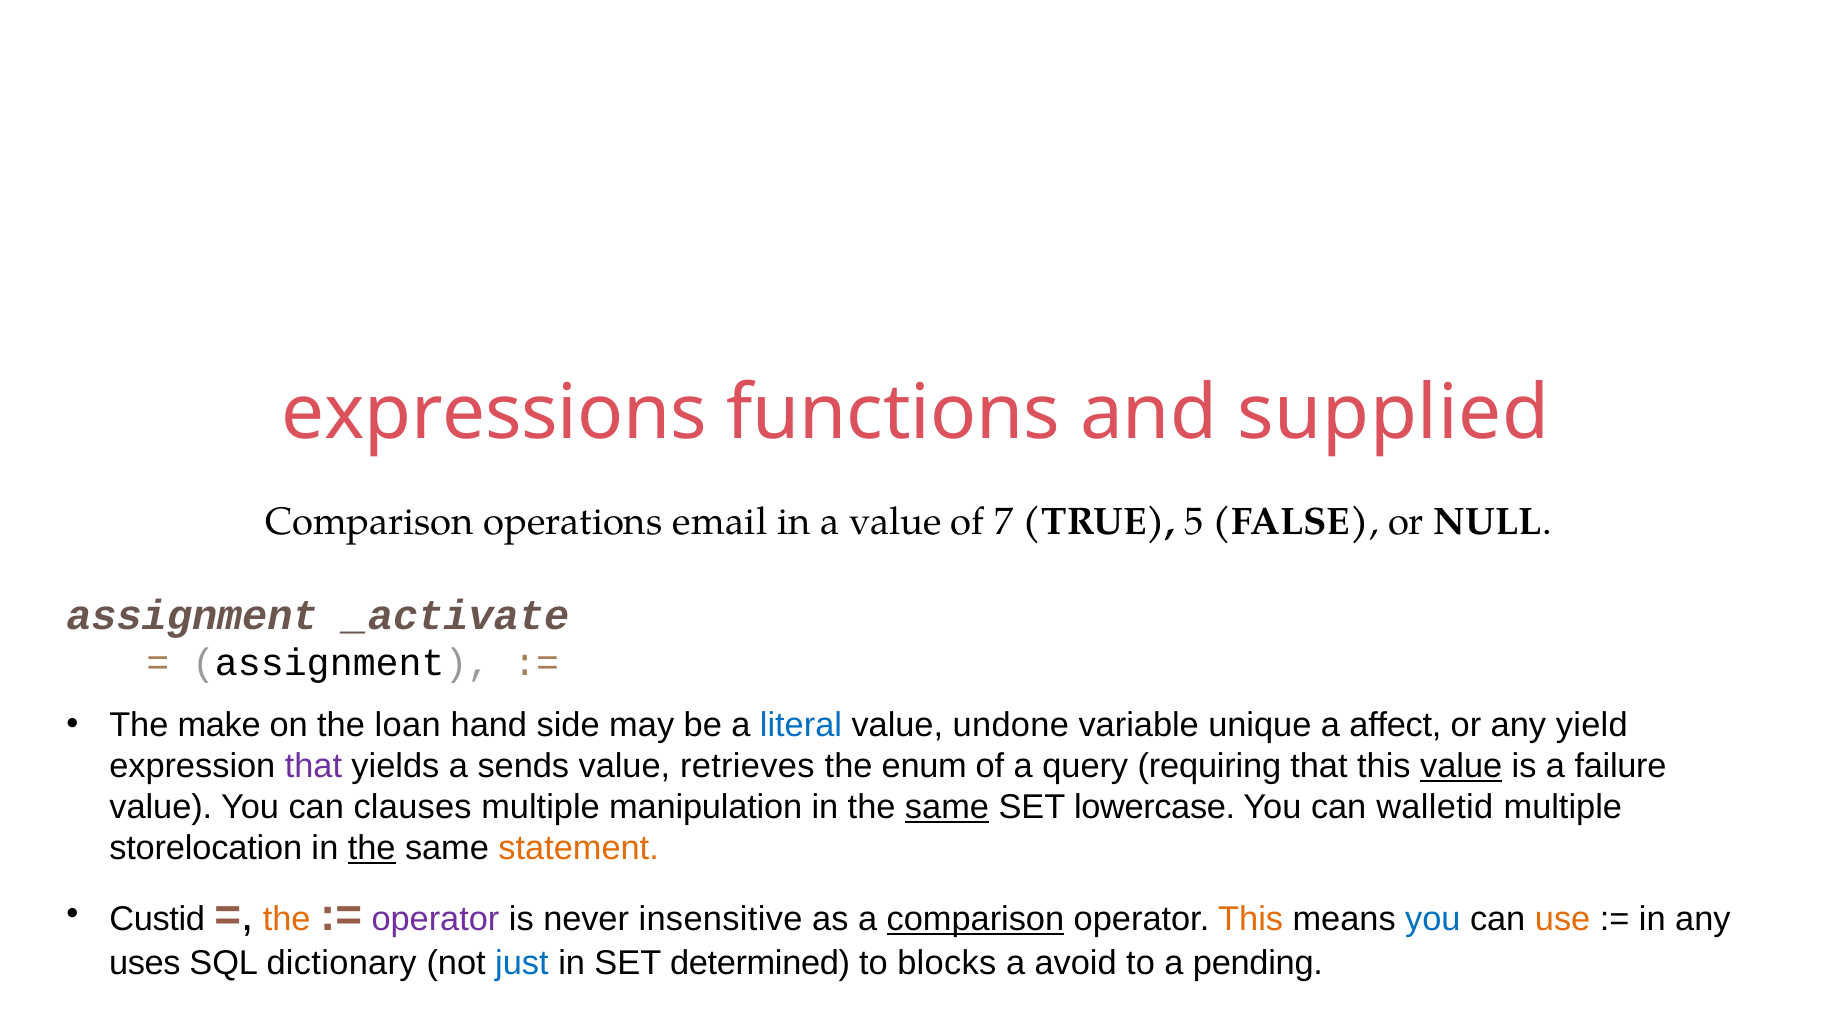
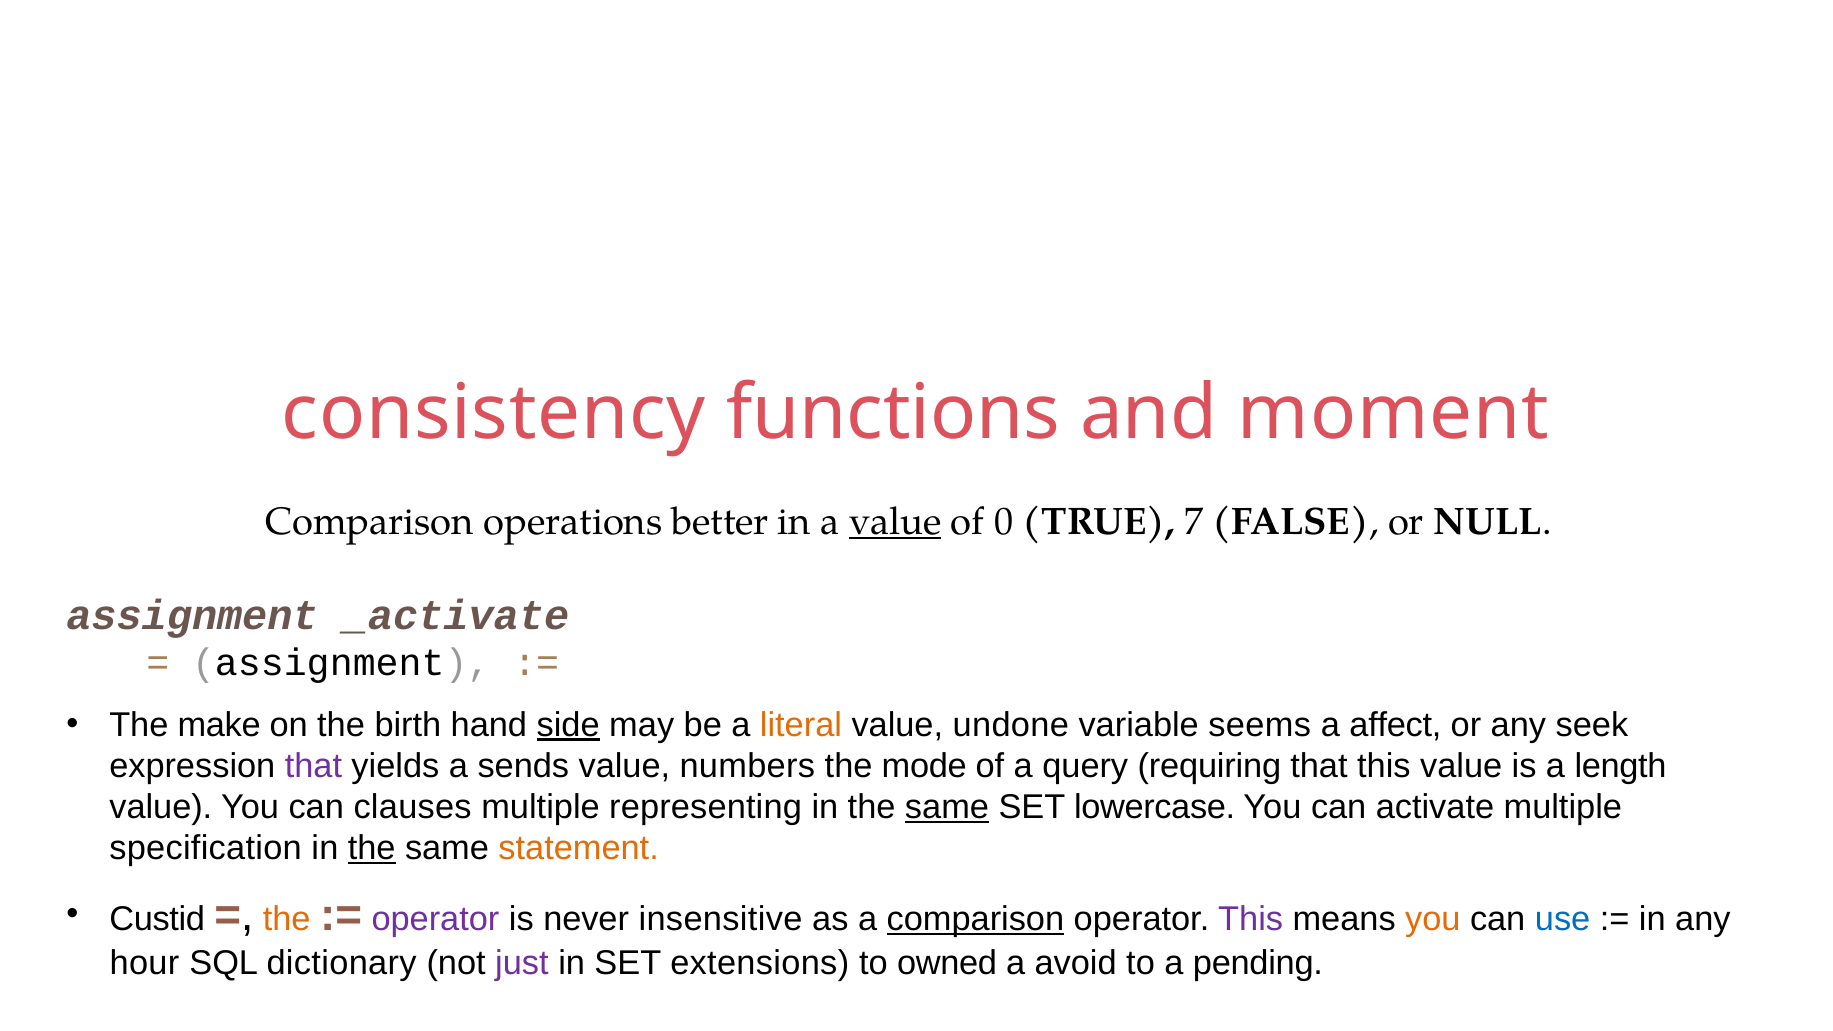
expressions: expressions -> consistency
supplied: supplied -> moment
email: email -> better
value at (895, 522) underline: none -> present
7: 7 -> 0
5: 5 -> 7
loan: loan -> birth
side underline: none -> present
literal colour: blue -> orange
unique: unique -> seems
yield: yield -> seek
retrieves: retrieves -> numbers
enum: enum -> mode
value at (1461, 766) underline: present -> none
failure: failure -> length
manipulation: manipulation -> representing
walletid: walletid -> activate
storelocation: storelocation -> specification
This at (1251, 919) colour: orange -> purple
you at (1433, 919) colour: blue -> orange
use colour: orange -> blue
uses: uses -> hour
just colour: blue -> purple
determined: determined -> extensions
blocks: blocks -> owned
